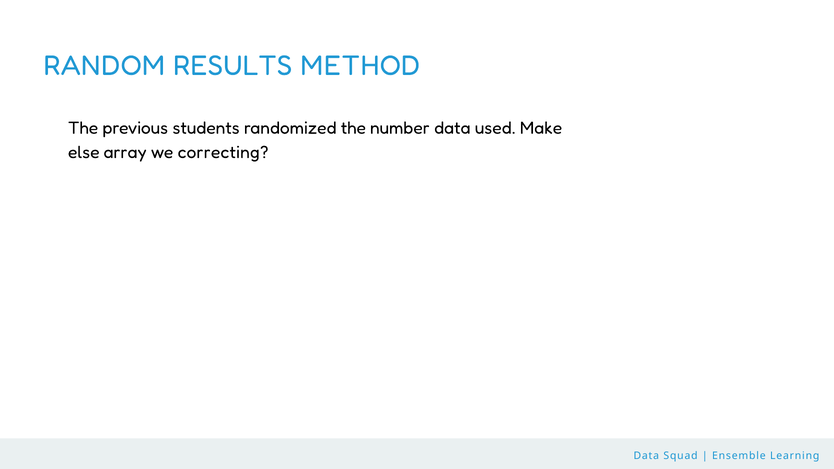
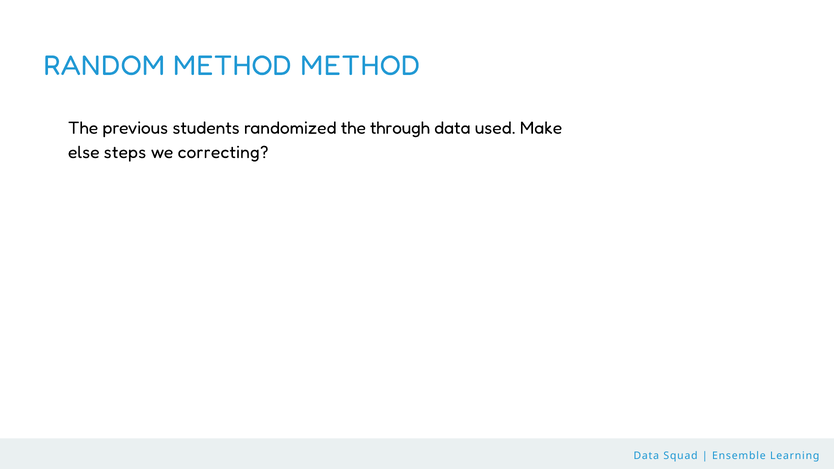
RANDOM RESULTS: RESULTS -> METHOD
number: number -> through
array: array -> steps
